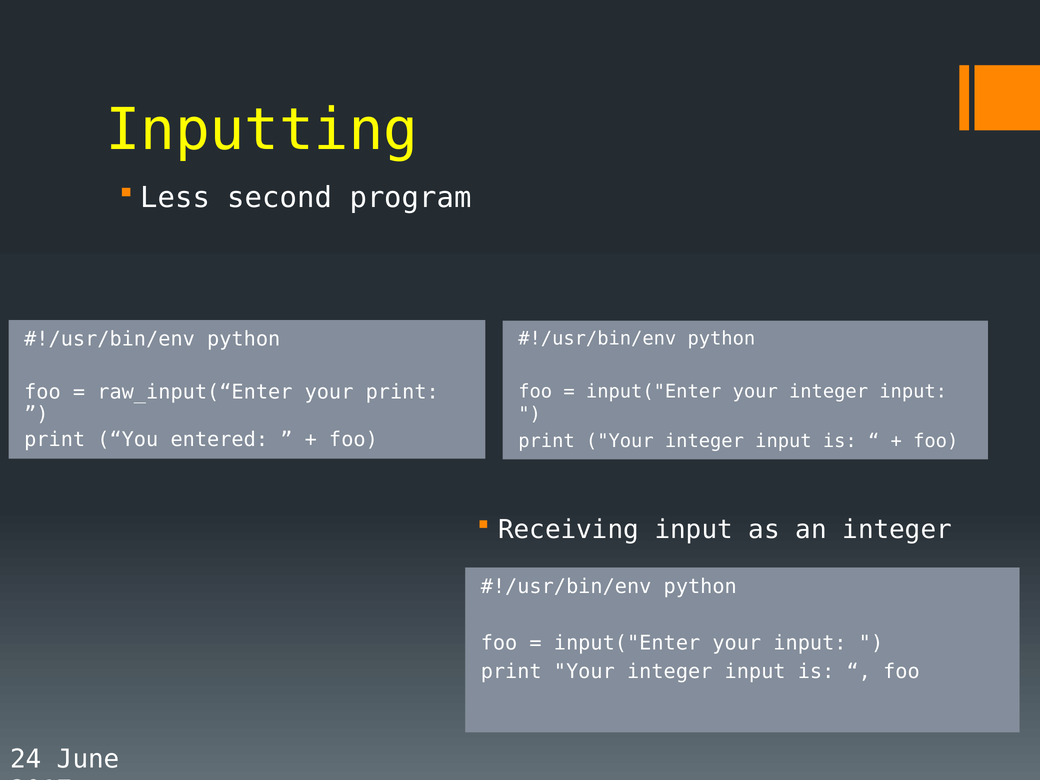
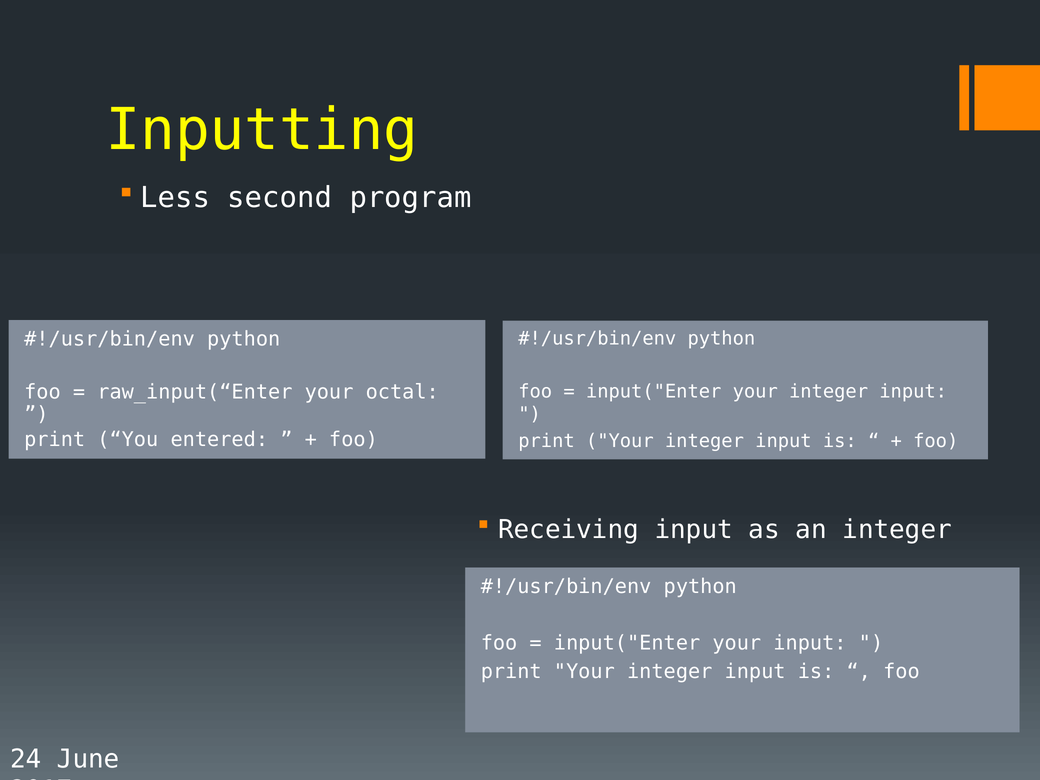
your print: print -> octal
